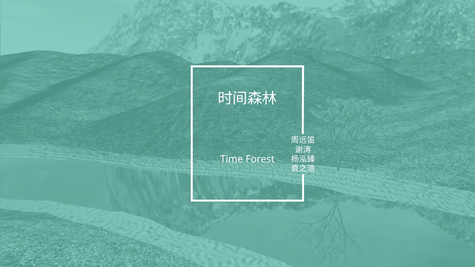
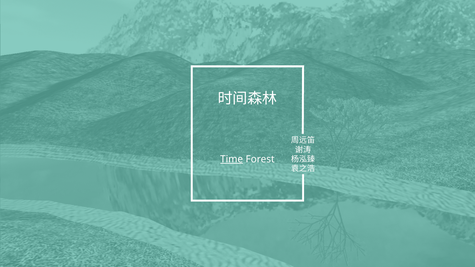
Time underline: none -> present
